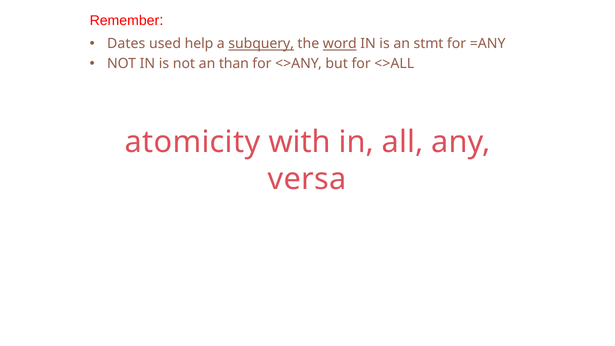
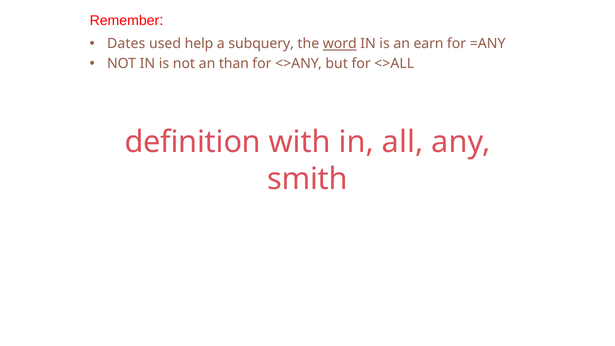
subquery underline: present -> none
stmt: stmt -> earn
atomicity: atomicity -> definition
versa: versa -> smith
